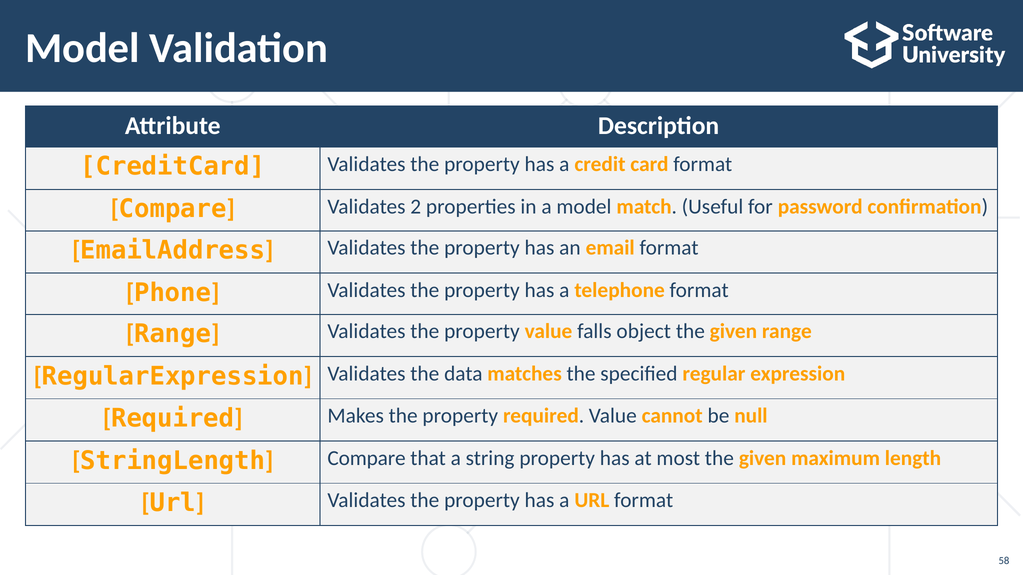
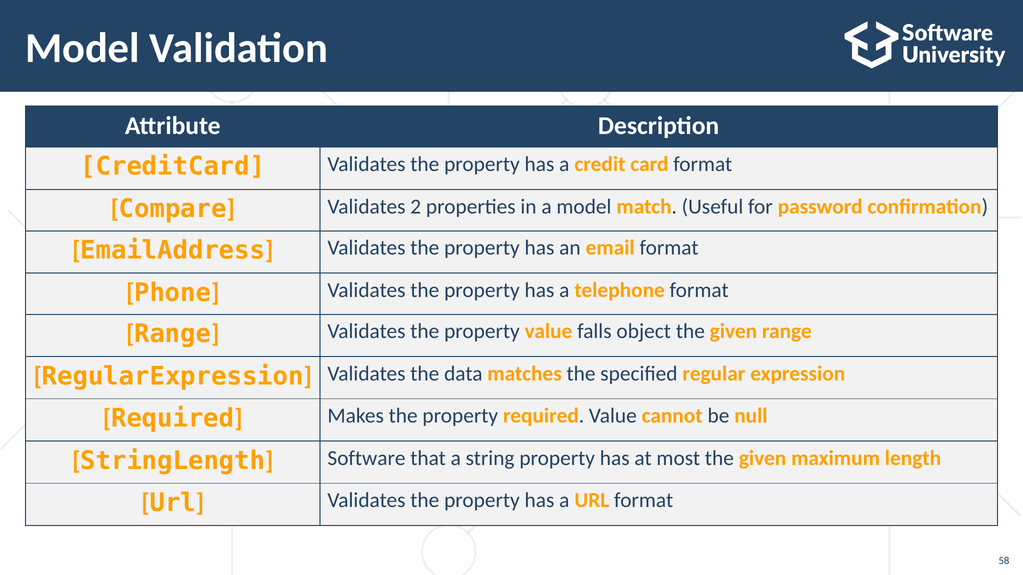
StringLength Compare: Compare -> Software
